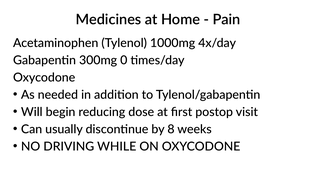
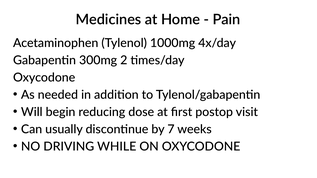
0: 0 -> 2
8: 8 -> 7
